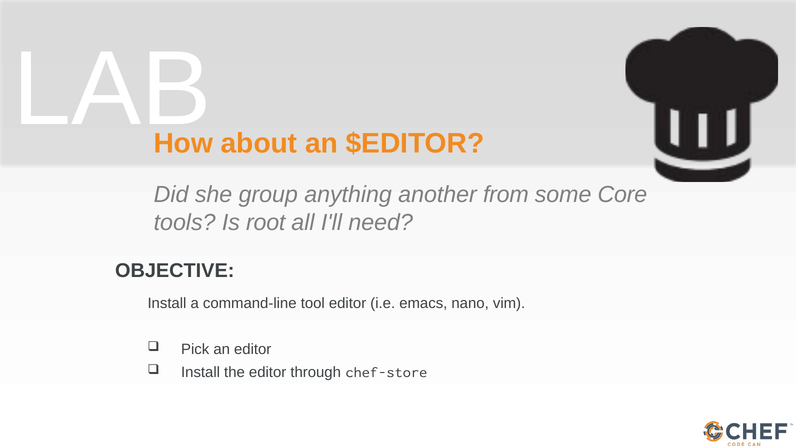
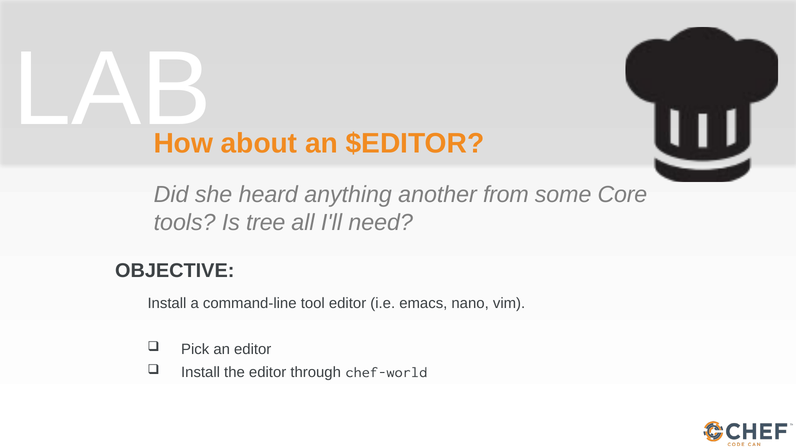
group: group -> heard
root: root -> tree
chef-store: chef-store -> chef-world
